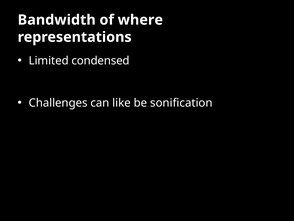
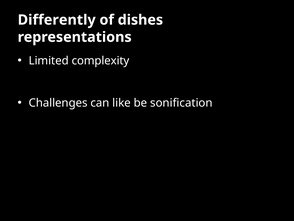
Bandwidth: Bandwidth -> Differently
where: where -> dishes
condensed: condensed -> complexity
